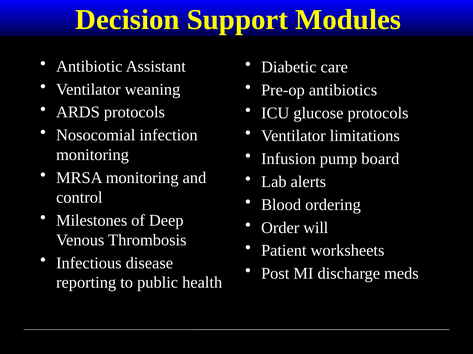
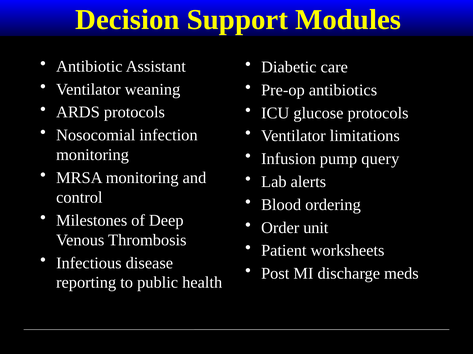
board: board -> query
will: will -> unit
